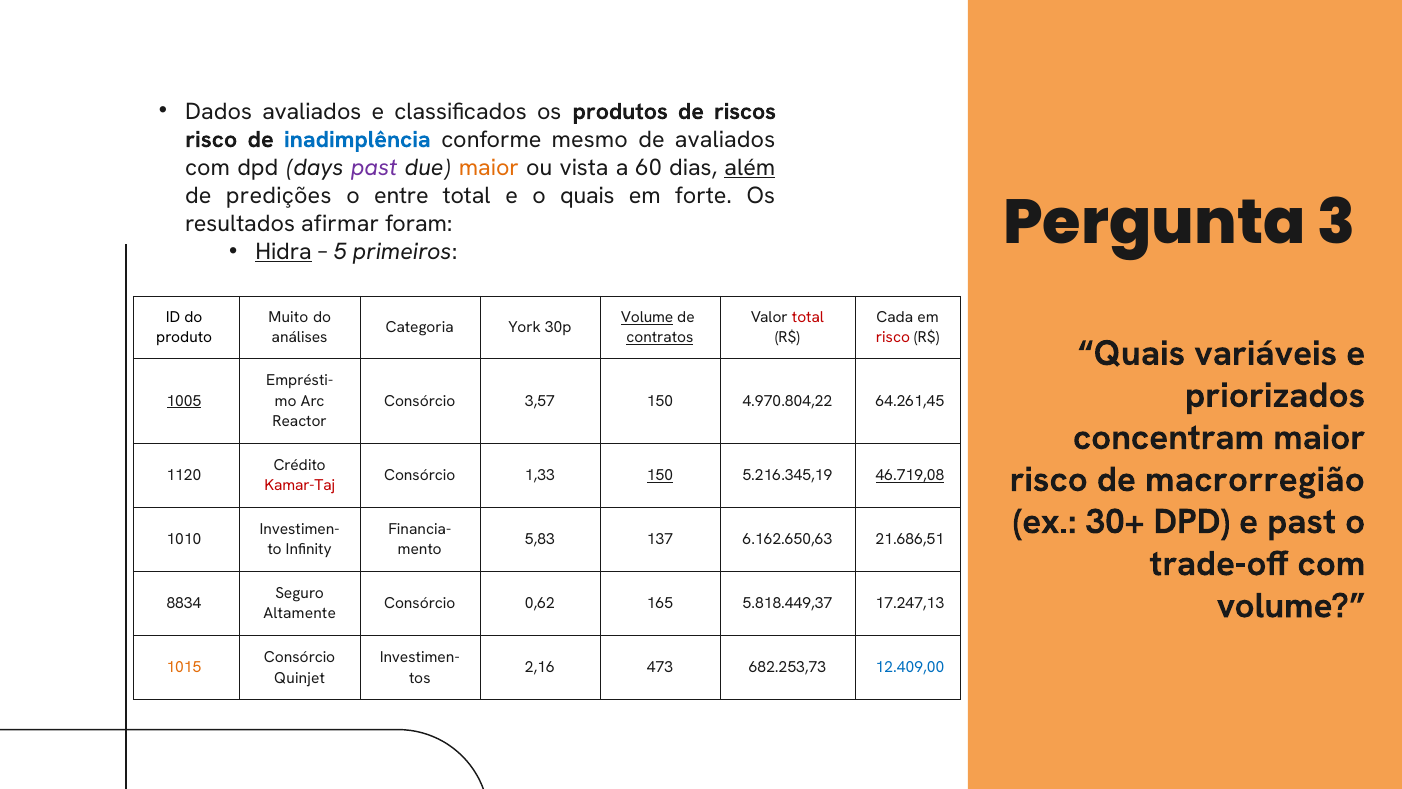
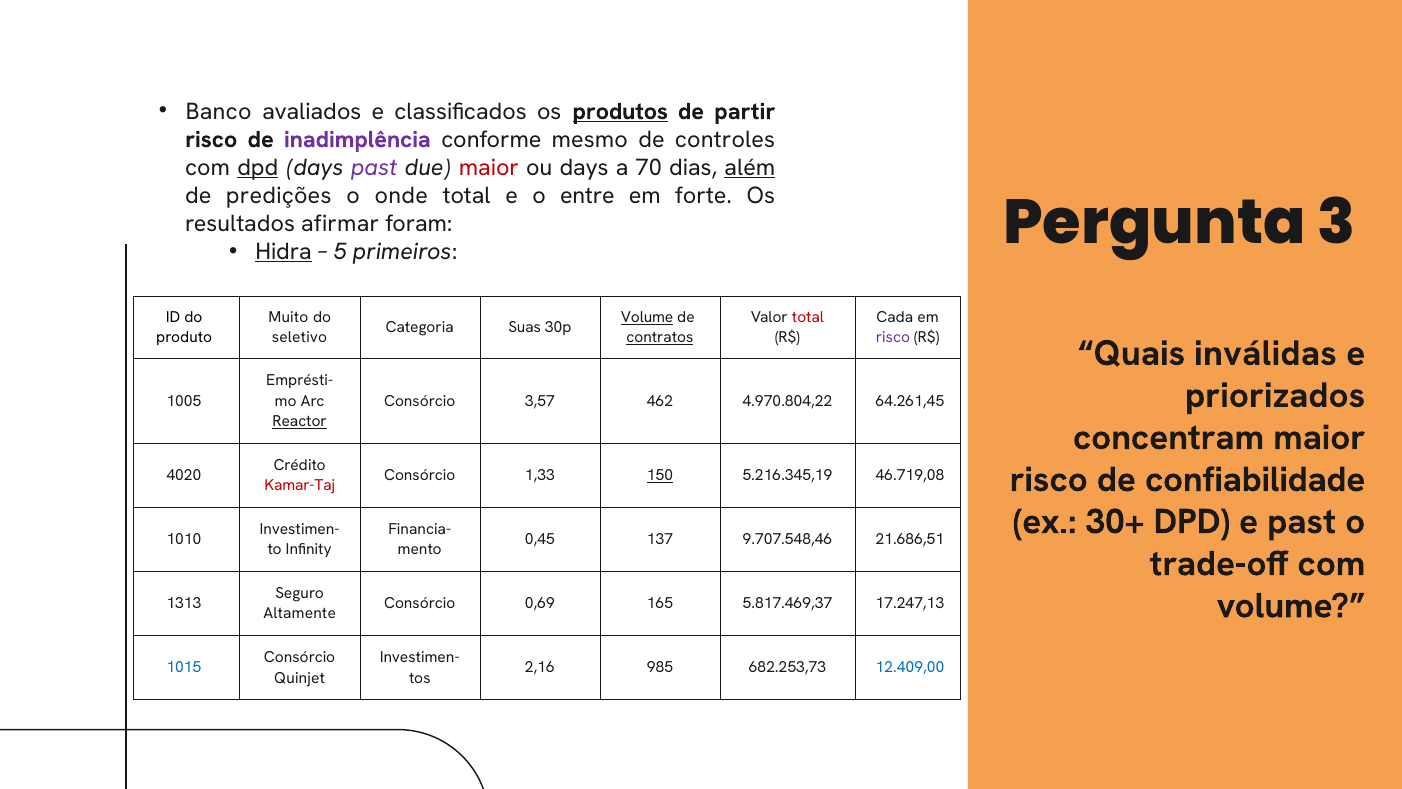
Dados: Dados -> Banco
produtos underline: none -> present
riscos: riscos -> partir
inadimplência colour: blue -> purple
de avaliados: avaliados -> controles
dpd at (258, 167) underline: none -> present
maior at (489, 167) colour: orange -> red
ou vista: vista -> days
60: 60 -> 70
entre: entre -> onde
o quais: quais -> entre
York: York -> Suas
análises: análises -> seletivo
risco at (893, 338) colour: red -> purple
variáveis: variáveis -> inválidas
1005 underline: present -> none
3,57 150: 150 -> 462
Reactor underline: none -> present
macrorregião: macrorregião -> confiabilidade
1120: 1120 -> 4020
46.719,08 underline: present -> none
5,83: 5,83 -> 0,45
6.162.650,63: 6.162.650,63 -> 9.707.548,46
8834: 8834 -> 1313
0,62: 0,62 -> 0,69
5.818.449,37: 5.818.449,37 -> 5.817.469,37
1015 colour: orange -> blue
473: 473 -> 985
